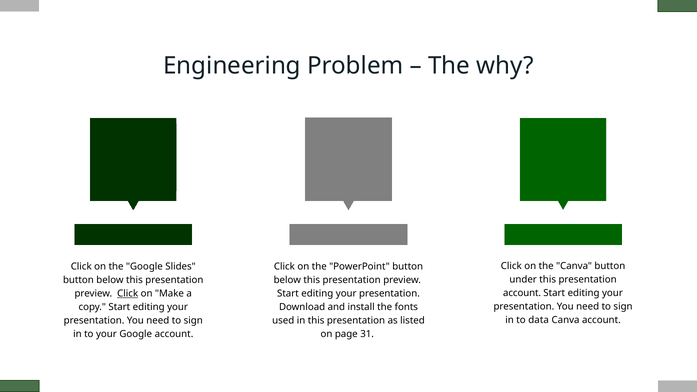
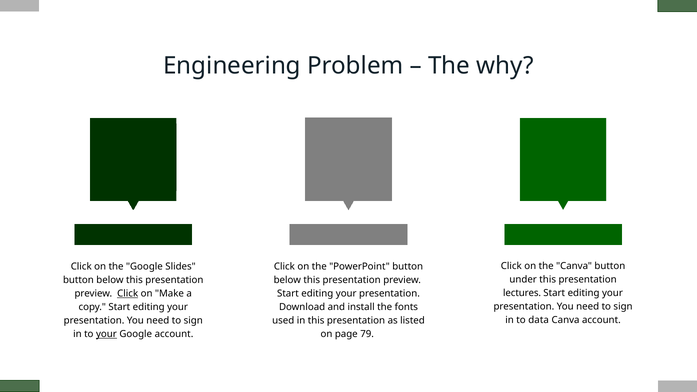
account at (522, 293): account -> lectures
your at (106, 334) underline: none -> present
31: 31 -> 79
